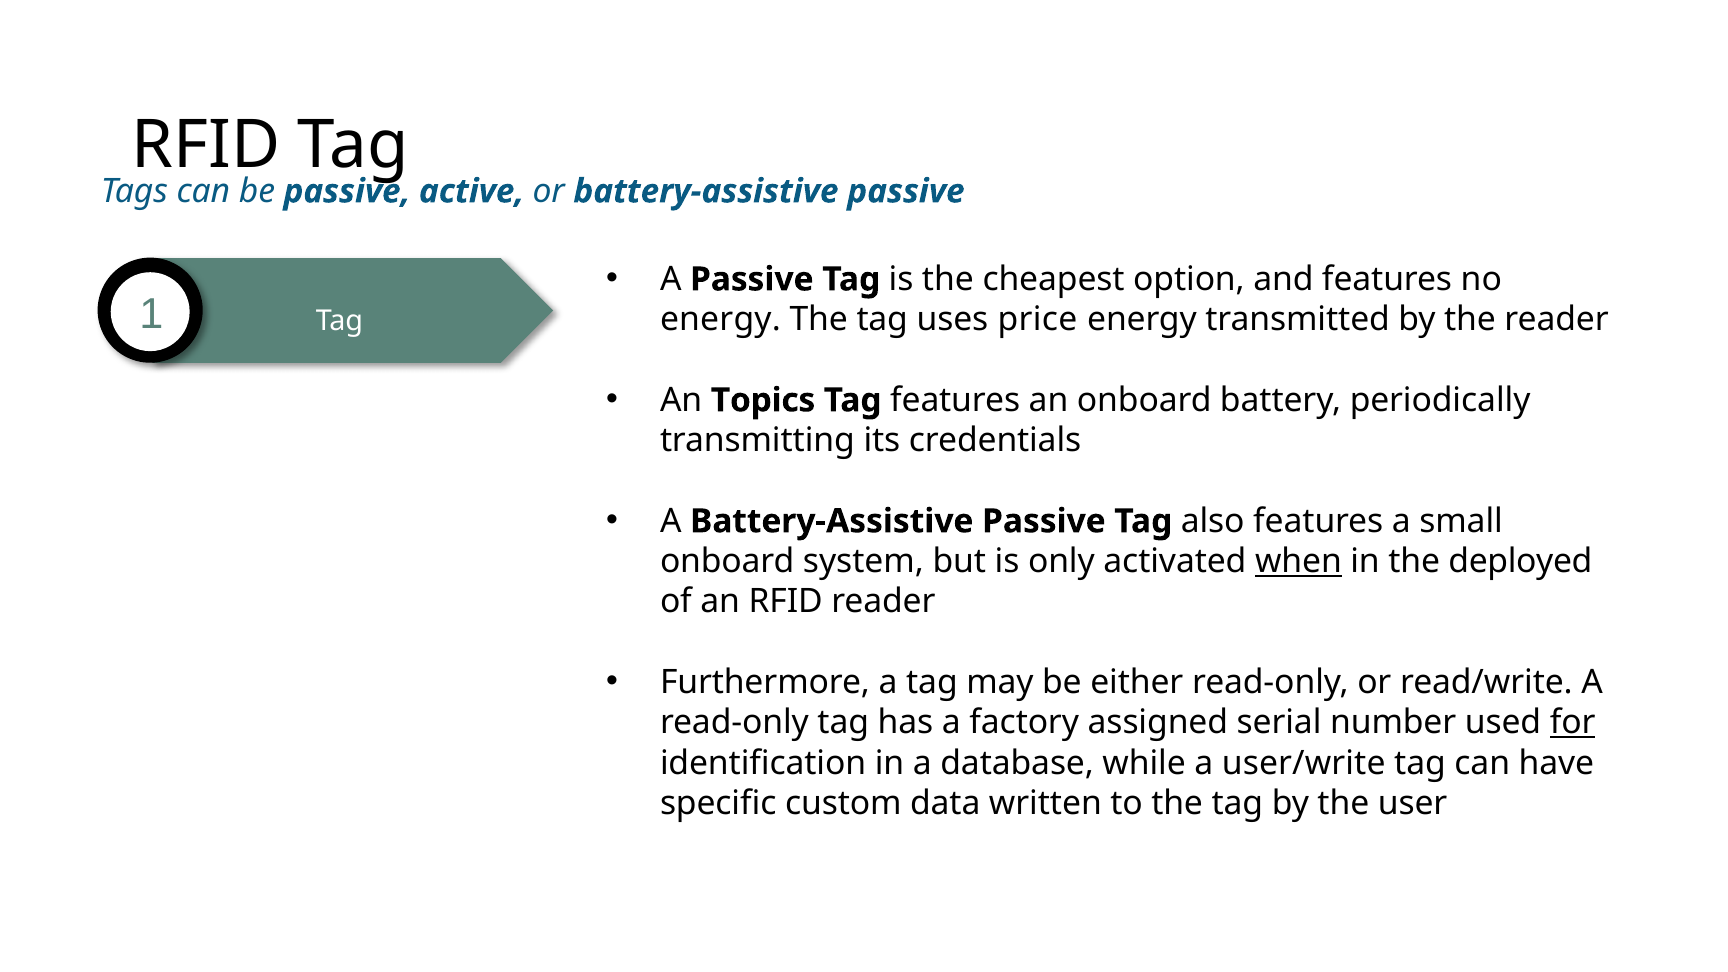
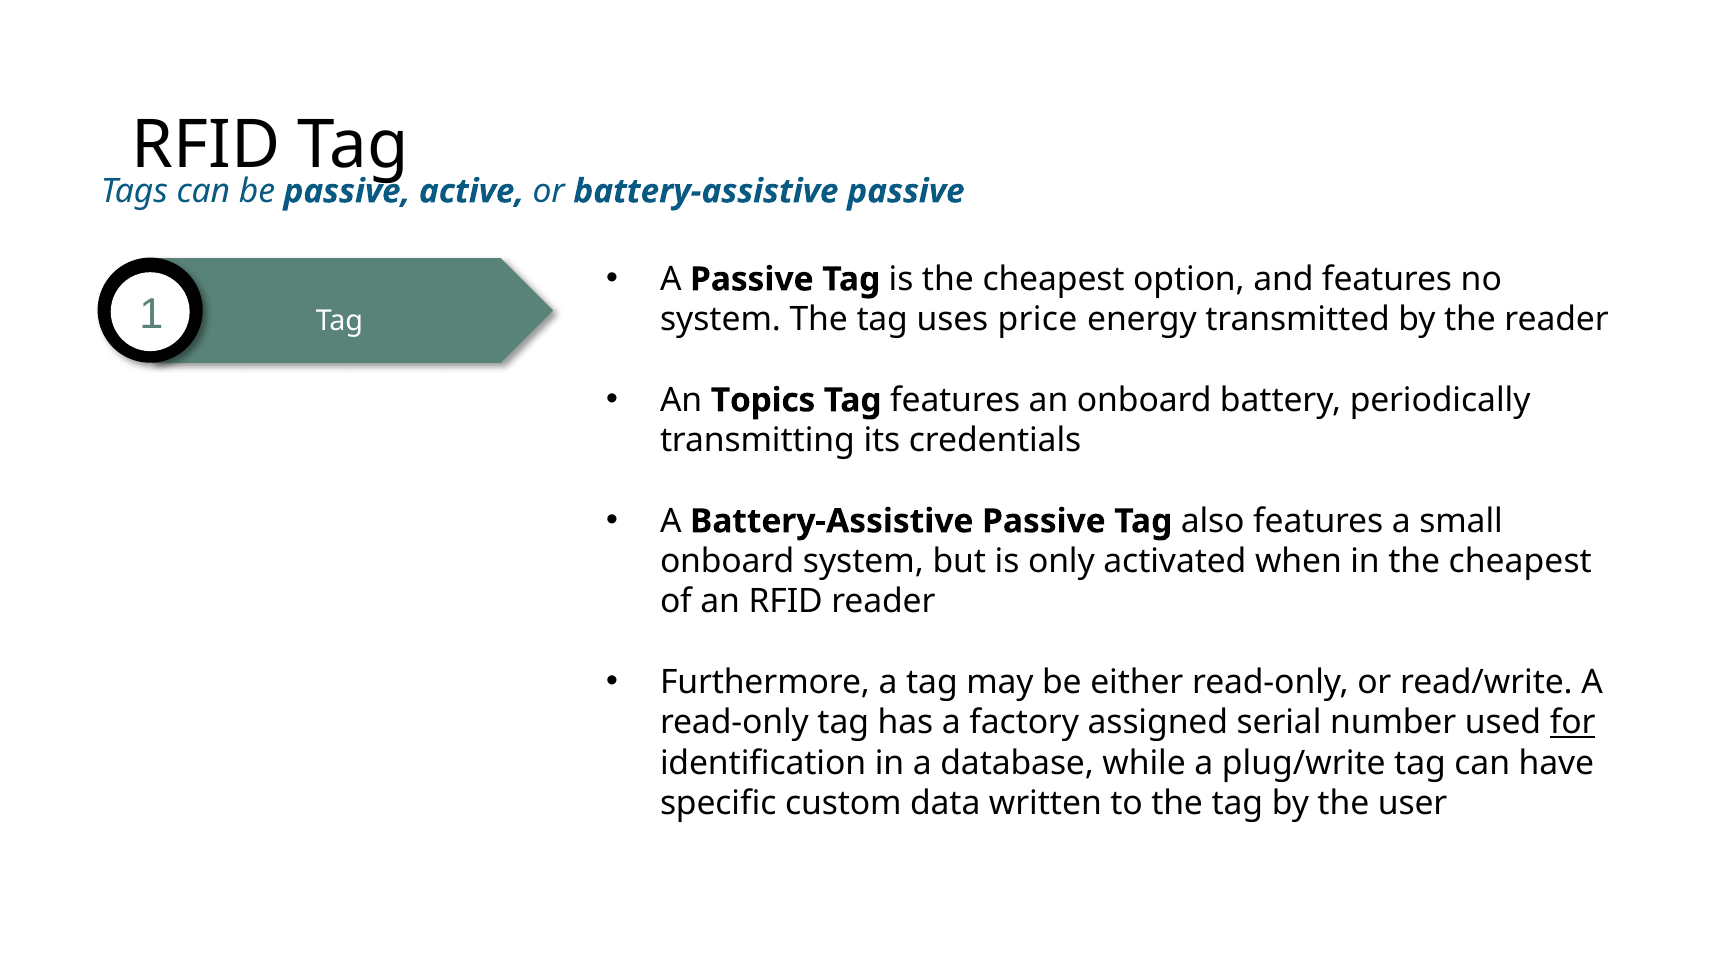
energy at (720, 320): energy -> system
when underline: present -> none
in the deployed: deployed -> cheapest
user/write: user/write -> plug/write
